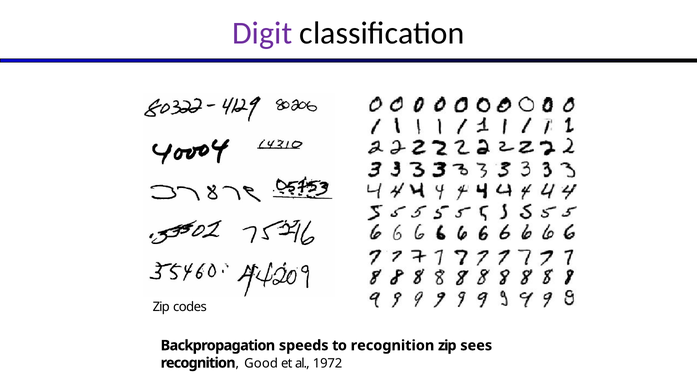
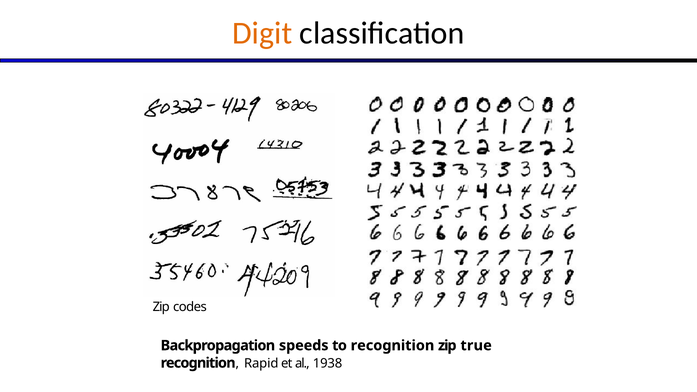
Digit colour: purple -> orange
sees: sees -> true
Good: Good -> Rapid
1972: 1972 -> 1938
